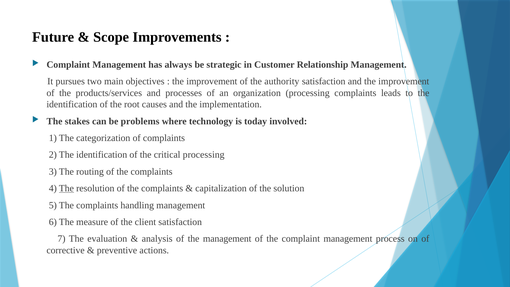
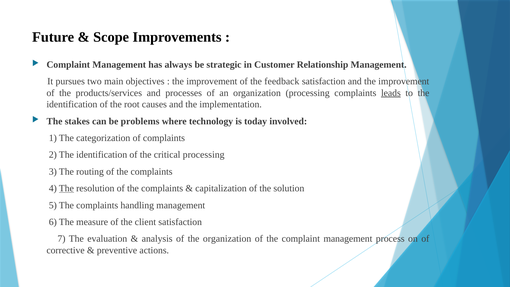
authority: authority -> feedback
leads underline: none -> present
the management: management -> organization
